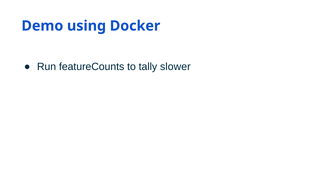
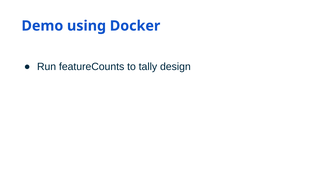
slower: slower -> design
